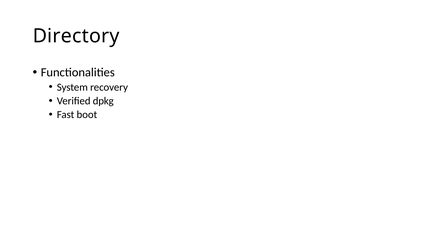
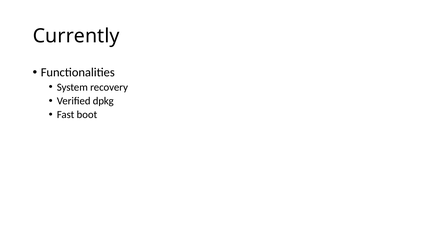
Directory: Directory -> Currently
